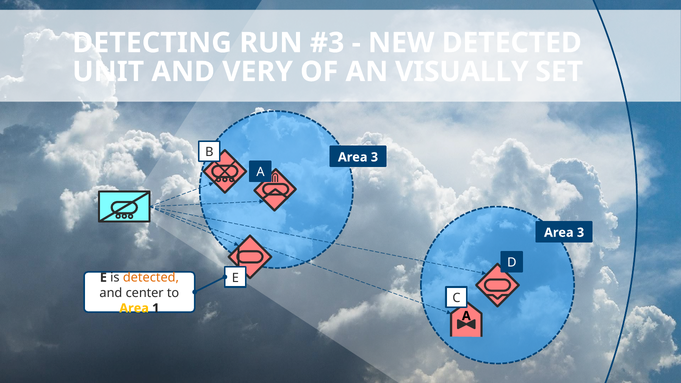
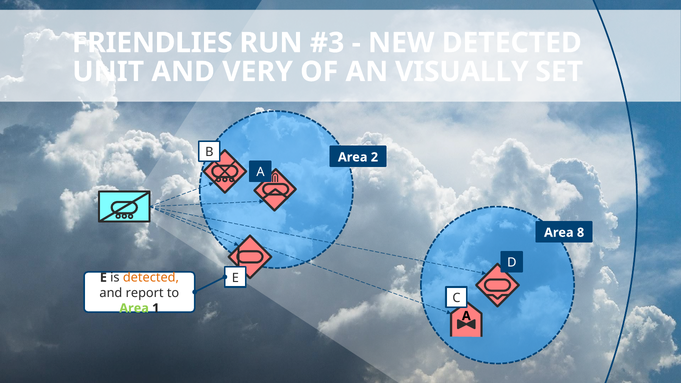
DETECTING: DETECTING -> FRIENDLIES
3 at (374, 157): 3 -> 2
3 at (581, 233): 3 -> 8
center: center -> report
Area at (134, 308) colour: yellow -> light green
